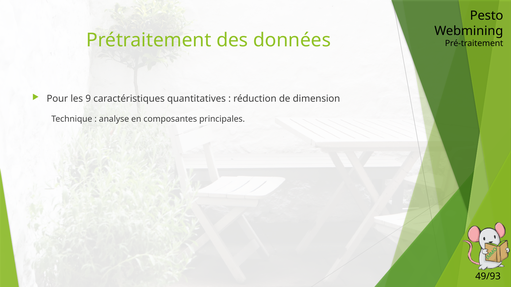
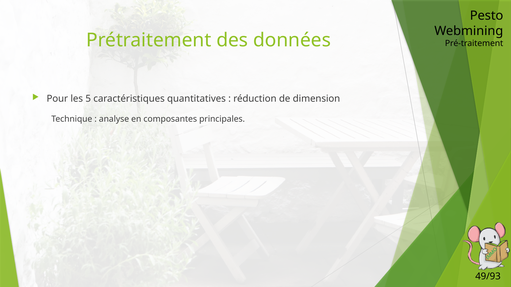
9: 9 -> 5
